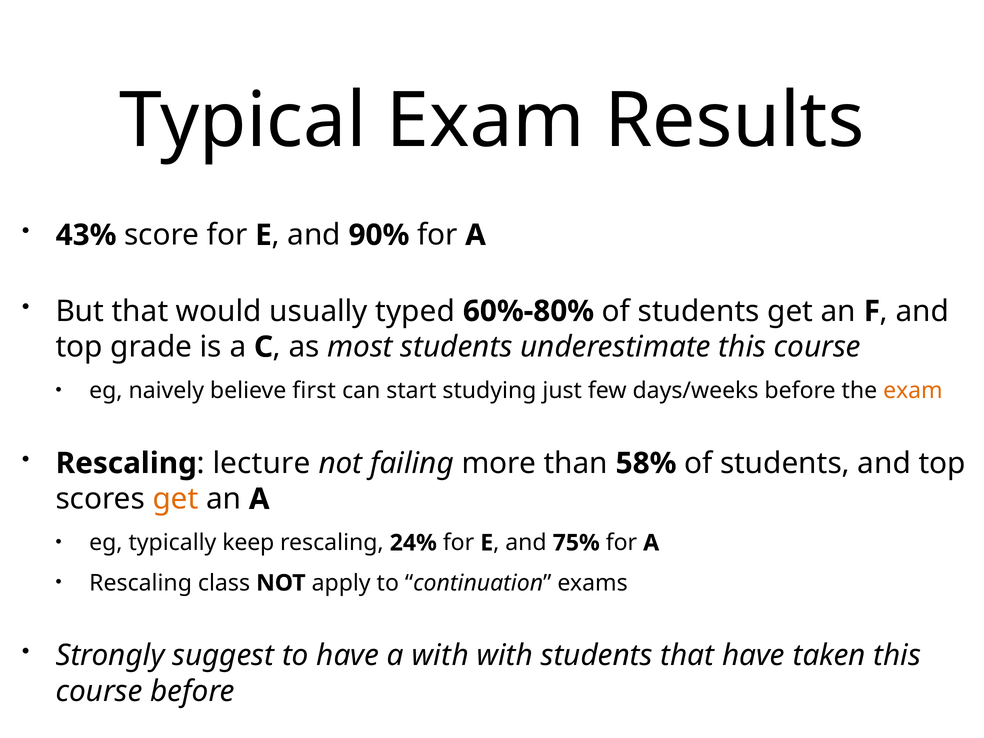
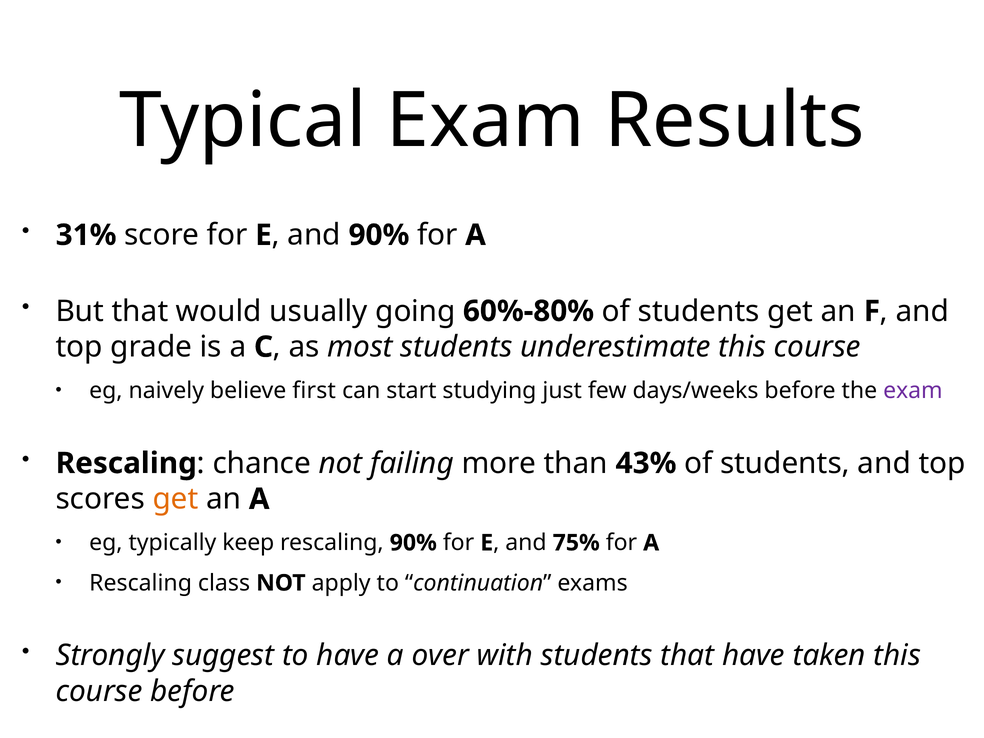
43%: 43% -> 31%
typed: typed -> going
exam at (913, 391) colour: orange -> purple
lecture: lecture -> chance
58%: 58% -> 43%
rescaling 24%: 24% -> 90%
a with: with -> over
